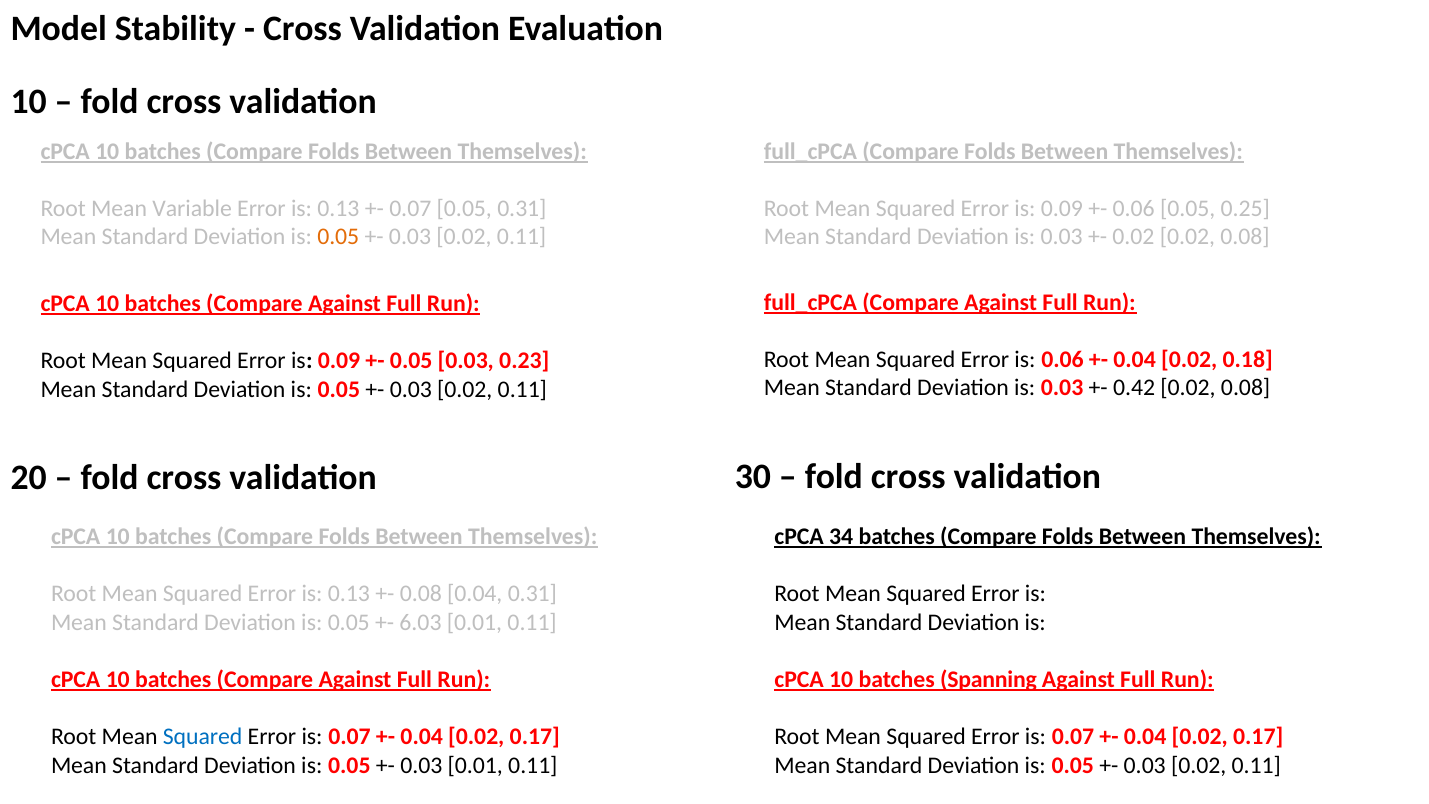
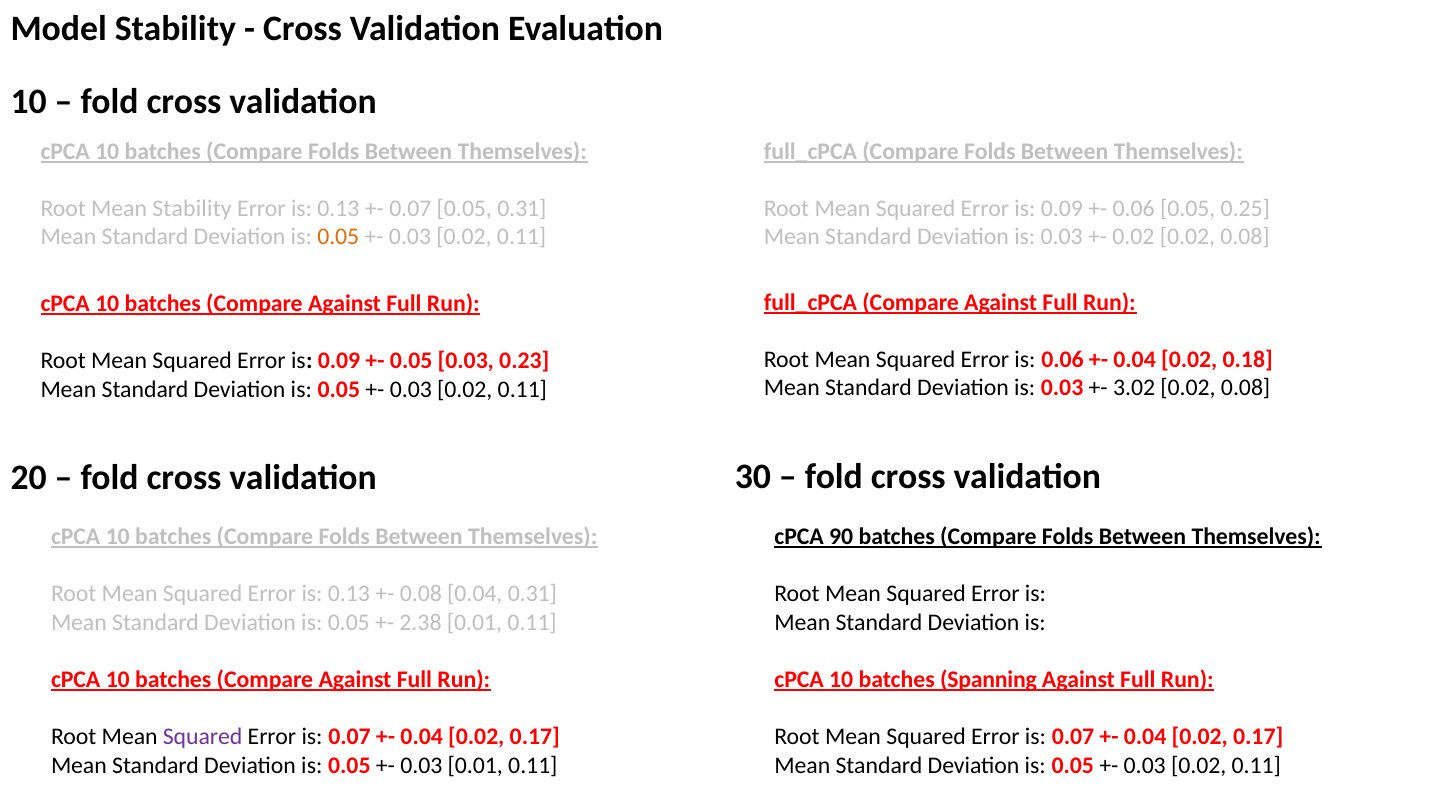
Mean Variable: Variable -> Stability
0.42: 0.42 -> 3.02
34: 34 -> 90
6.03: 6.03 -> 2.38
Squared at (203, 736) colour: blue -> purple
